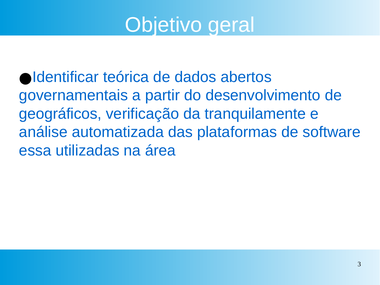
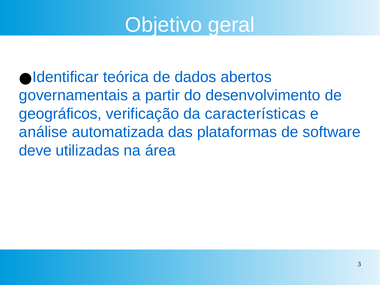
tranquilamente: tranquilamente -> características
essa: essa -> deve
